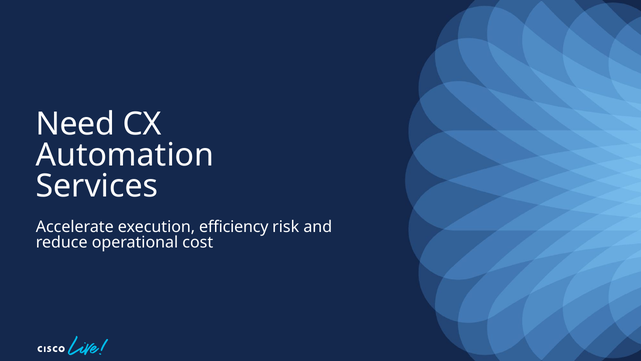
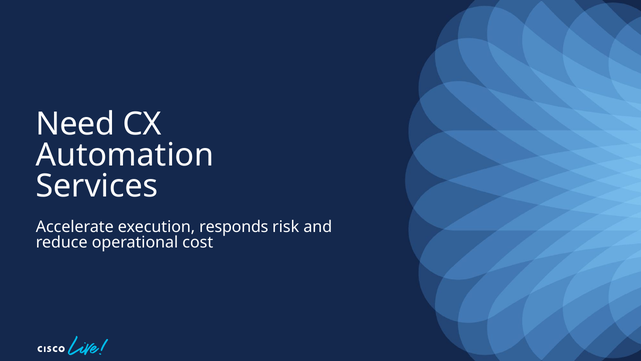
efficiency: efficiency -> responds
